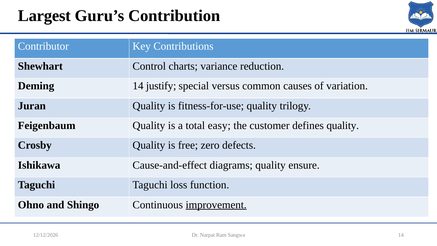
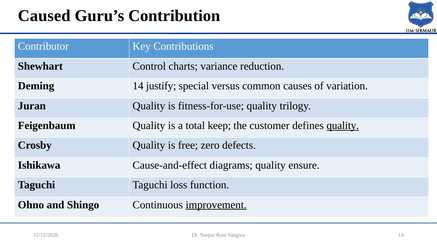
Largest: Largest -> Caused
easy: easy -> keep
quality at (343, 125) underline: none -> present
